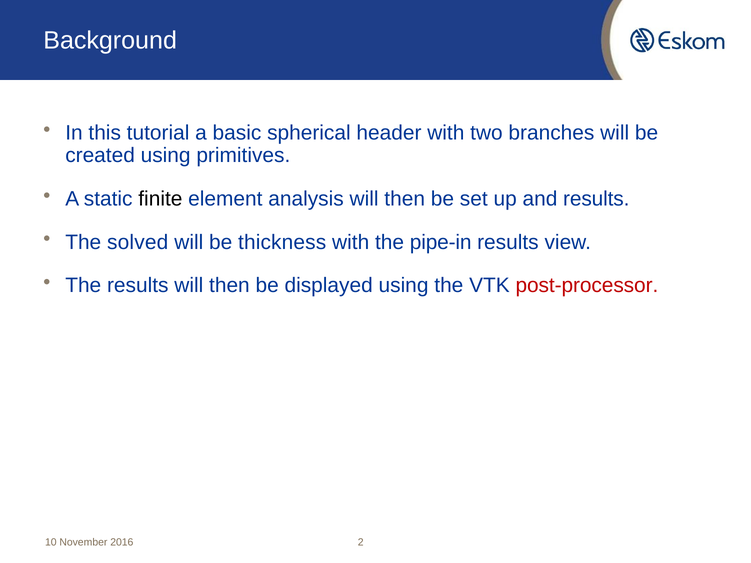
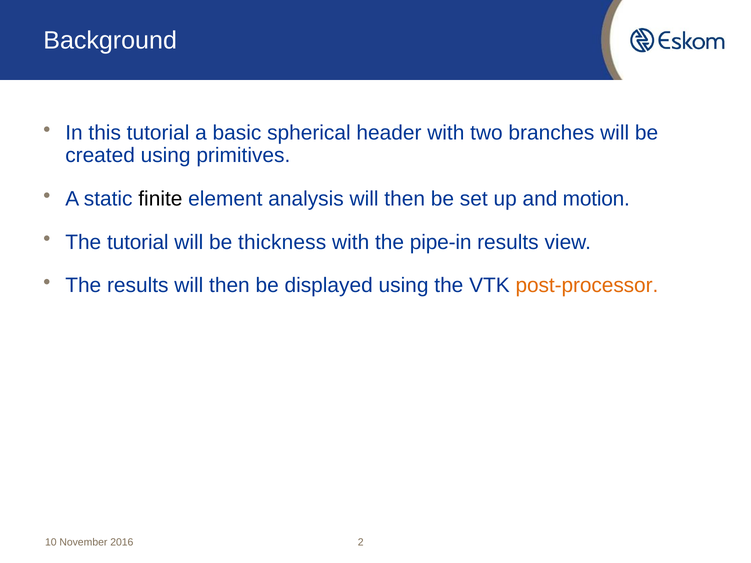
and results: results -> motion
The solved: solved -> tutorial
post-processor colour: red -> orange
